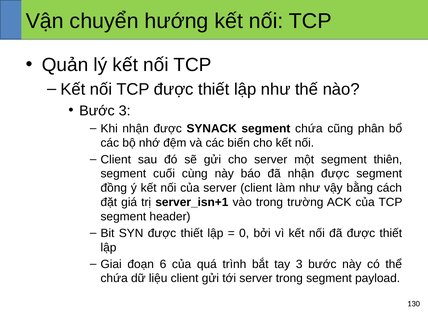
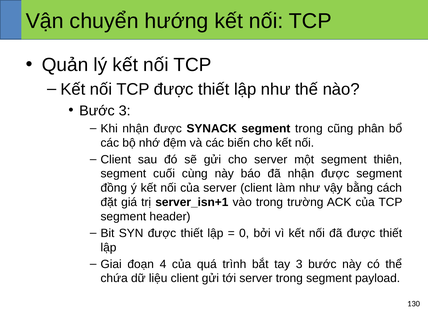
segment chứa: chứa -> trong
6: 6 -> 4
